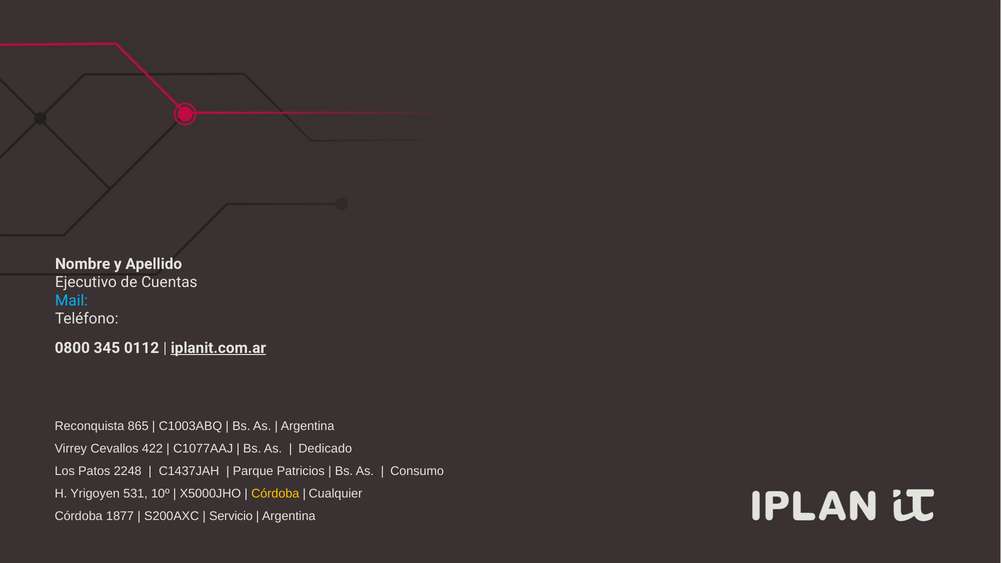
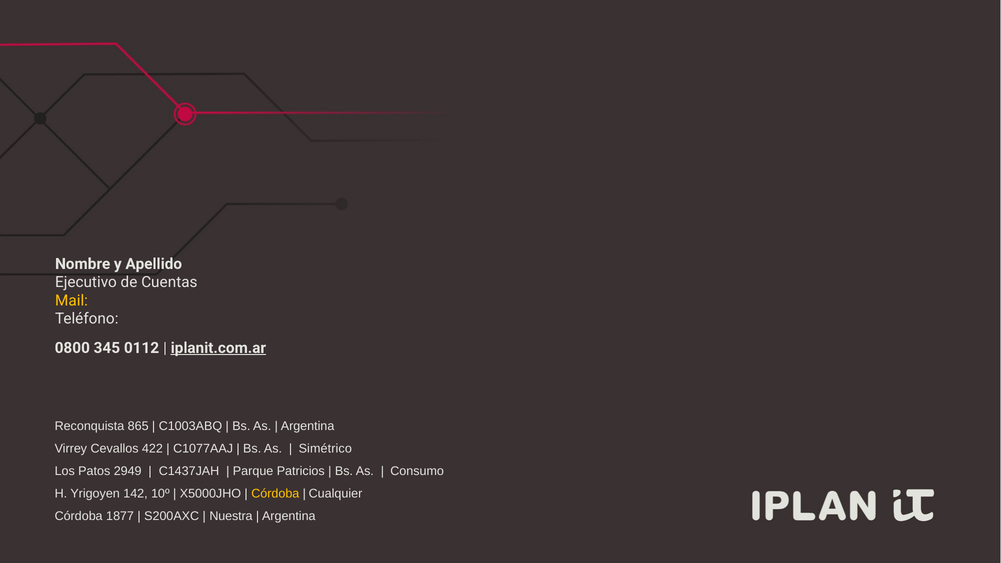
Mail colour: light blue -> yellow
Dedicado: Dedicado -> Simétrico
2248: 2248 -> 2949
531: 531 -> 142
Servicio: Servicio -> Nuestra
